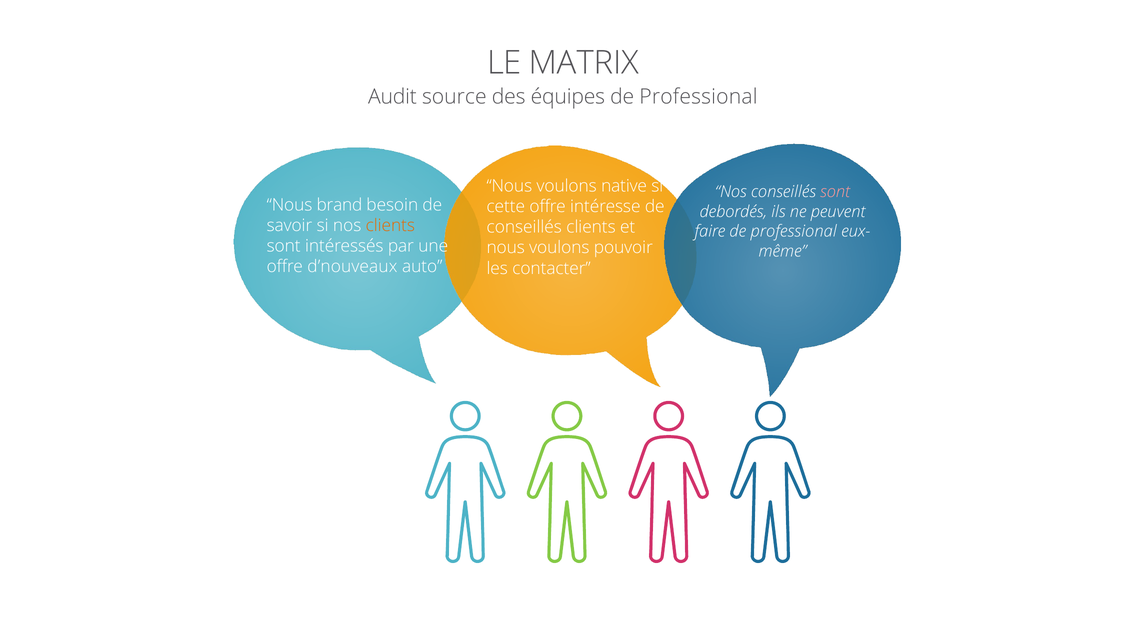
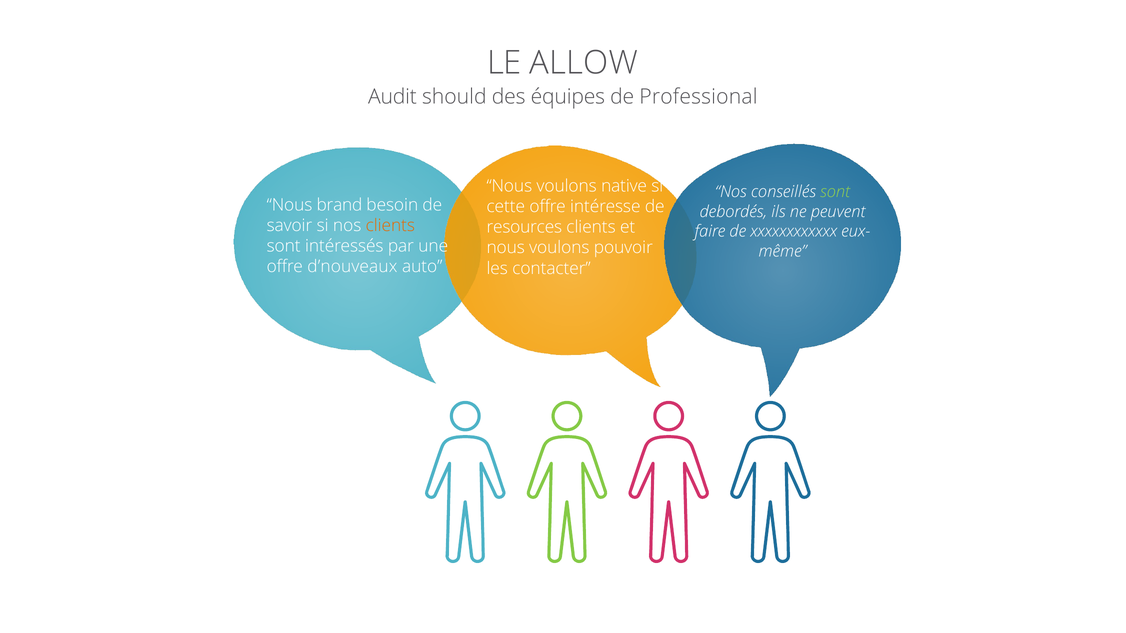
MATRIX: MATRIX -> ALLOW
source: source -> should
sont at (835, 192) colour: pink -> light green
conseillés at (524, 227): conseillés -> resources
faire de professional: professional -> xxxxxxxxxxxx
